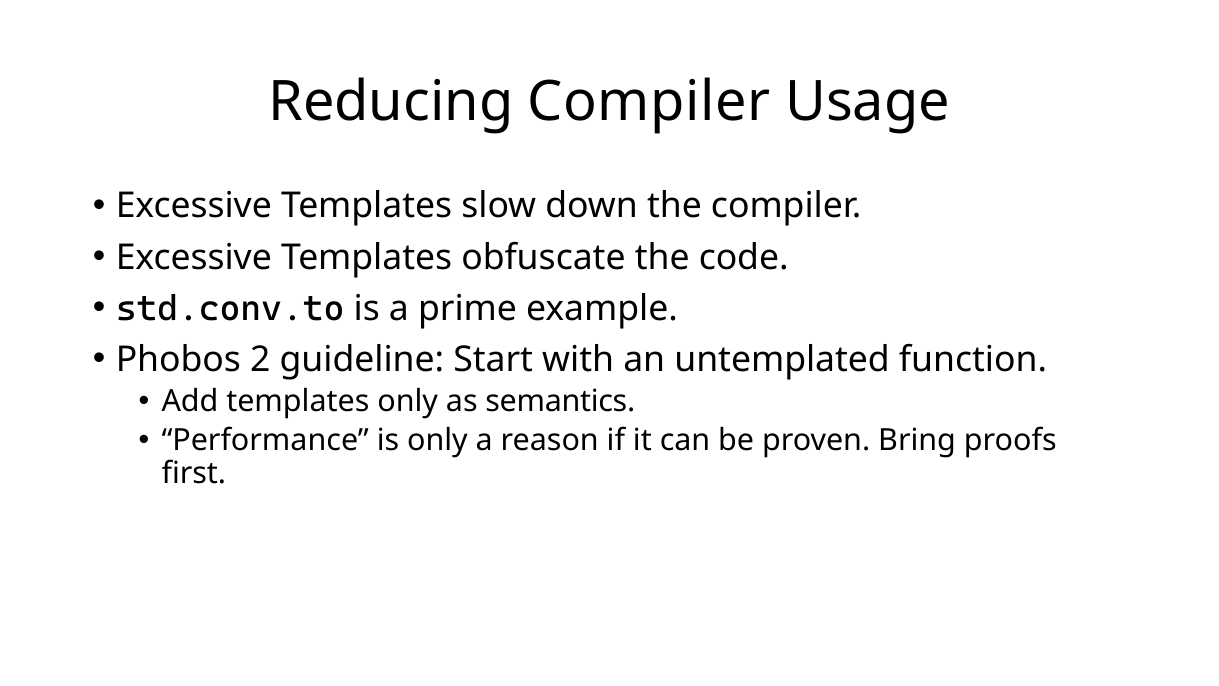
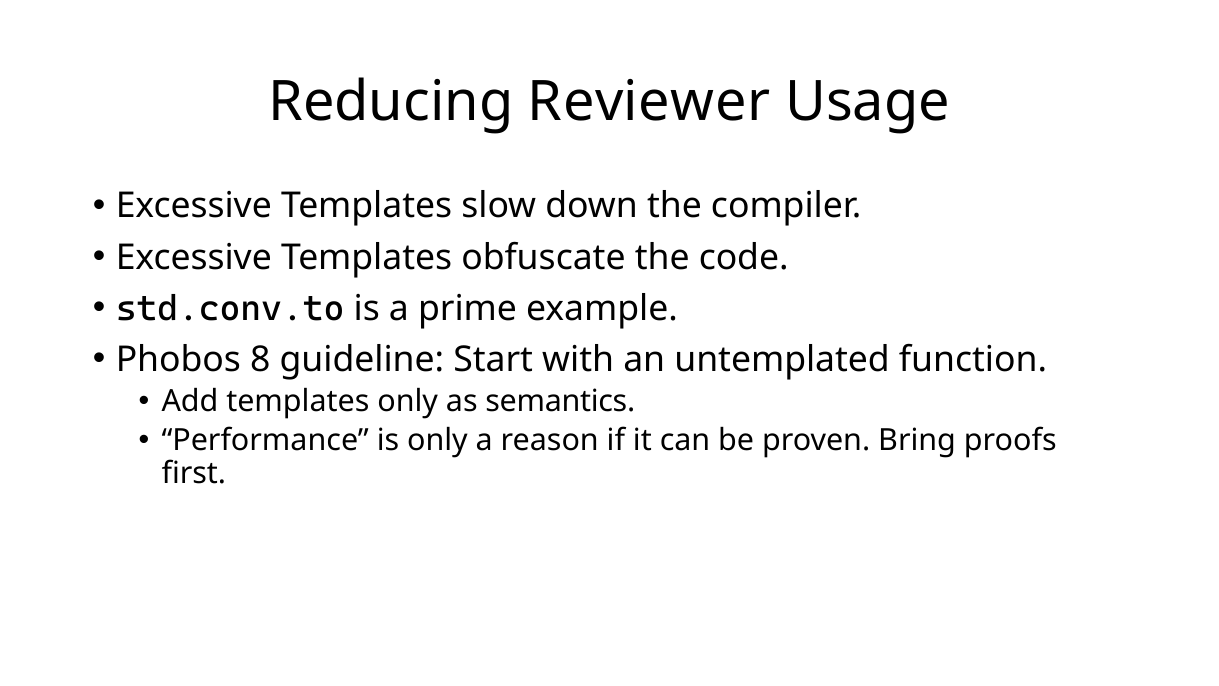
Reducing Compiler: Compiler -> Reviewer
2: 2 -> 8
